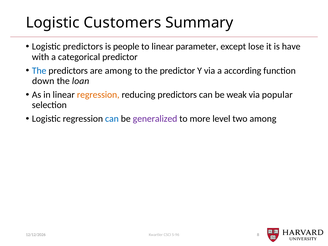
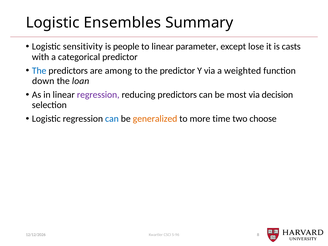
Customers: Customers -> Ensembles
Logistic predictors: predictors -> sensitivity
have: have -> casts
according: according -> weighted
regression at (98, 95) colour: orange -> purple
weak: weak -> most
popular: popular -> decision
generalized colour: purple -> orange
level: level -> time
two among: among -> choose
